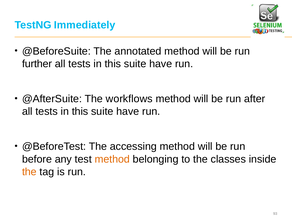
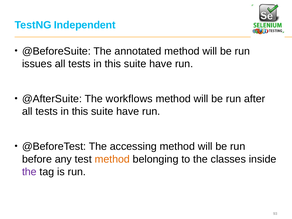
Immediately: Immediately -> Independent
further: further -> issues
the at (29, 172) colour: orange -> purple
